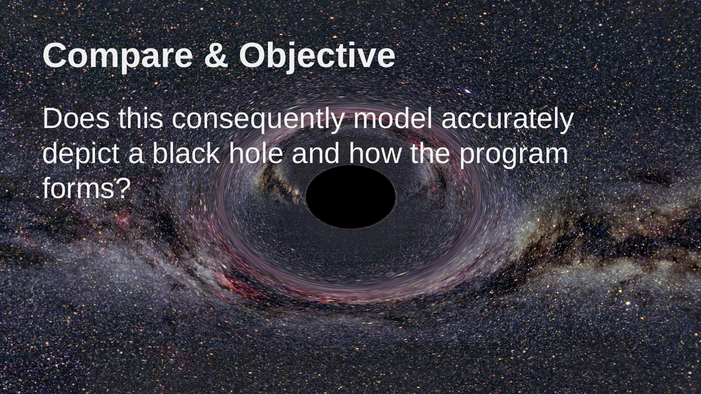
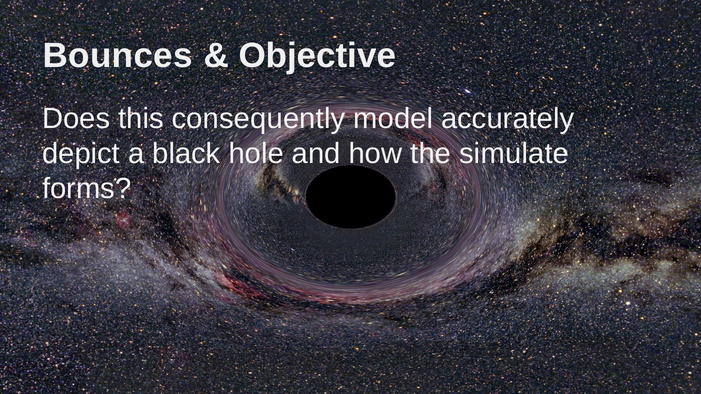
Compare: Compare -> Bounces
program: program -> simulate
